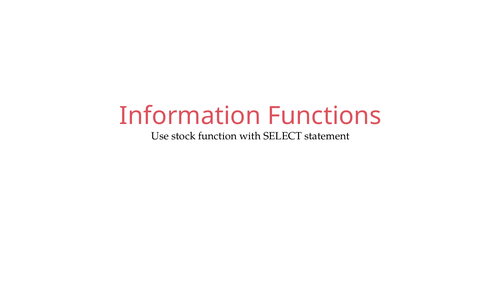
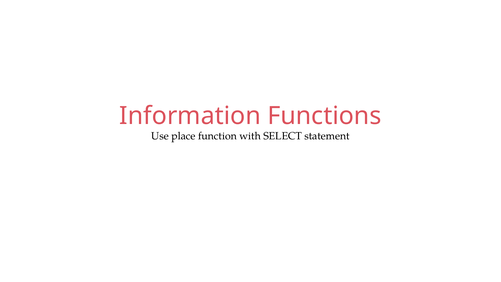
stock: stock -> place
